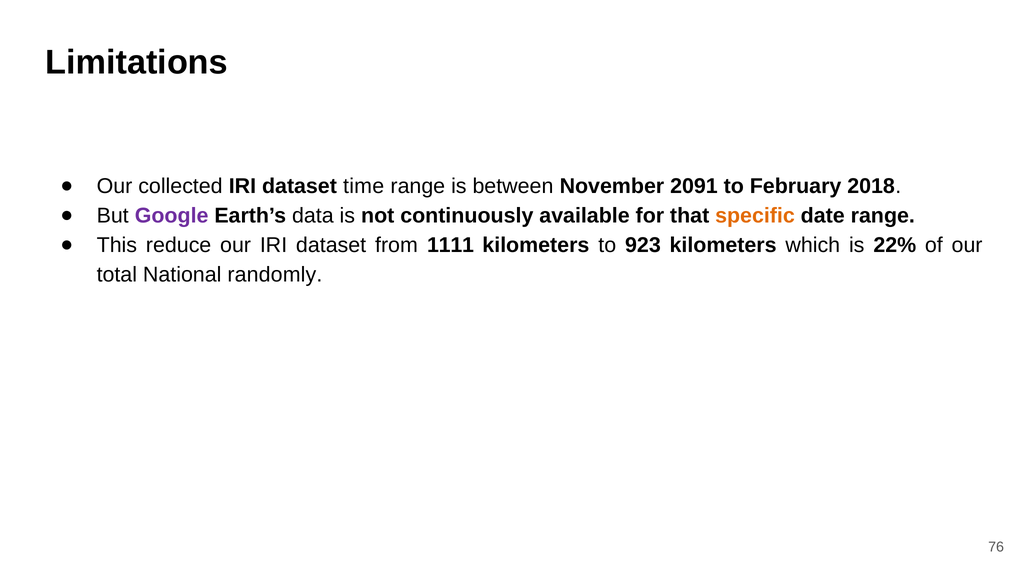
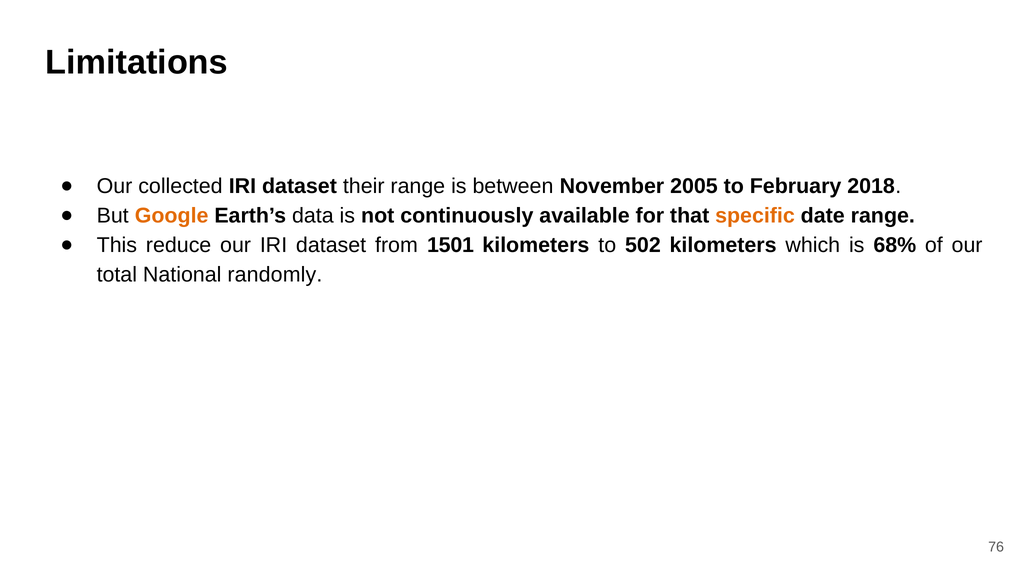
time: time -> their
2091: 2091 -> 2005
Google colour: purple -> orange
1111: 1111 -> 1501
923: 923 -> 502
22%: 22% -> 68%
